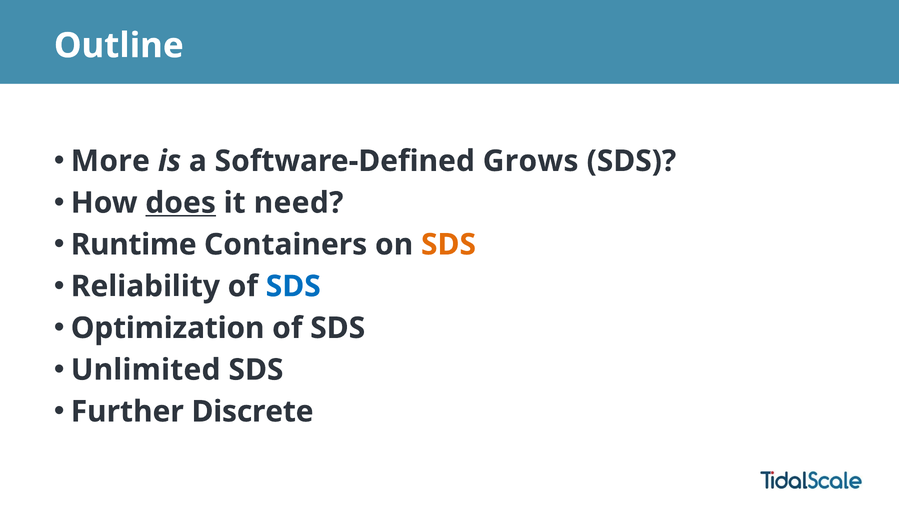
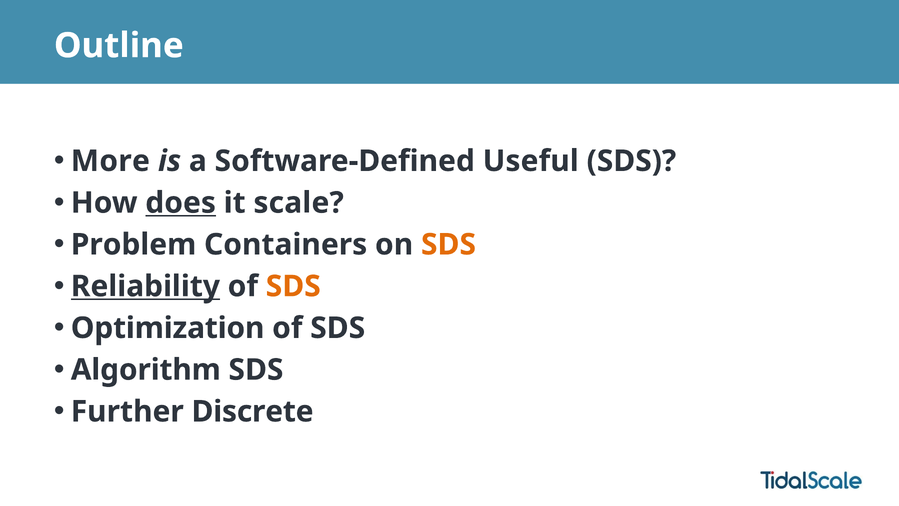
Grows: Grows -> Useful
need: need -> scale
Runtime: Runtime -> Problem
Reliability underline: none -> present
SDS at (293, 286) colour: blue -> orange
Unlimited: Unlimited -> Algorithm
